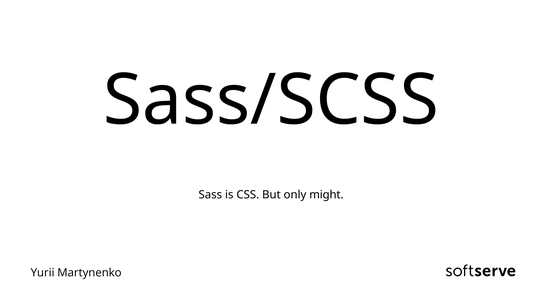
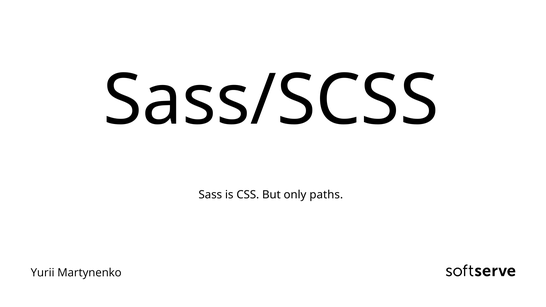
might: might -> paths
